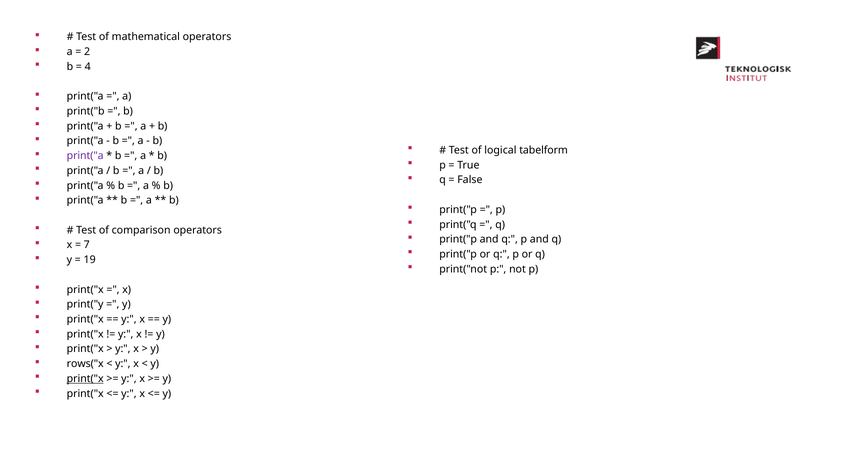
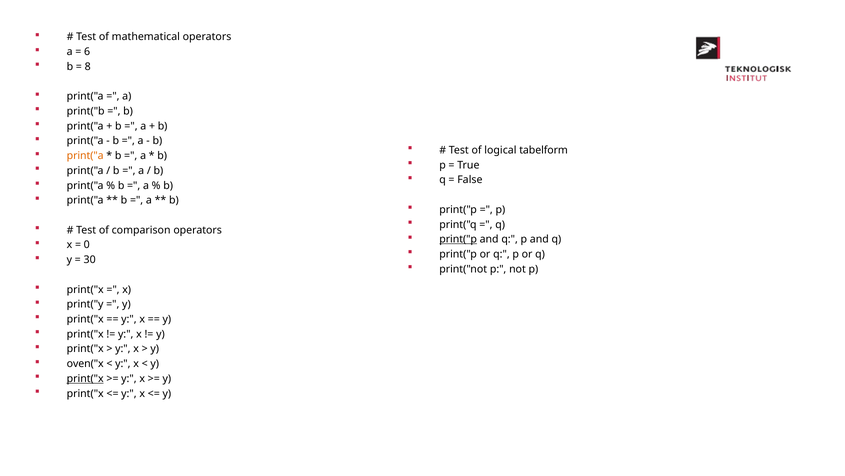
2: 2 -> 6
4: 4 -> 8
print("a at (85, 156) colour: purple -> orange
print("p at (458, 239) underline: none -> present
7: 7 -> 0
19: 19 -> 30
rows("x: rows("x -> oven("x
